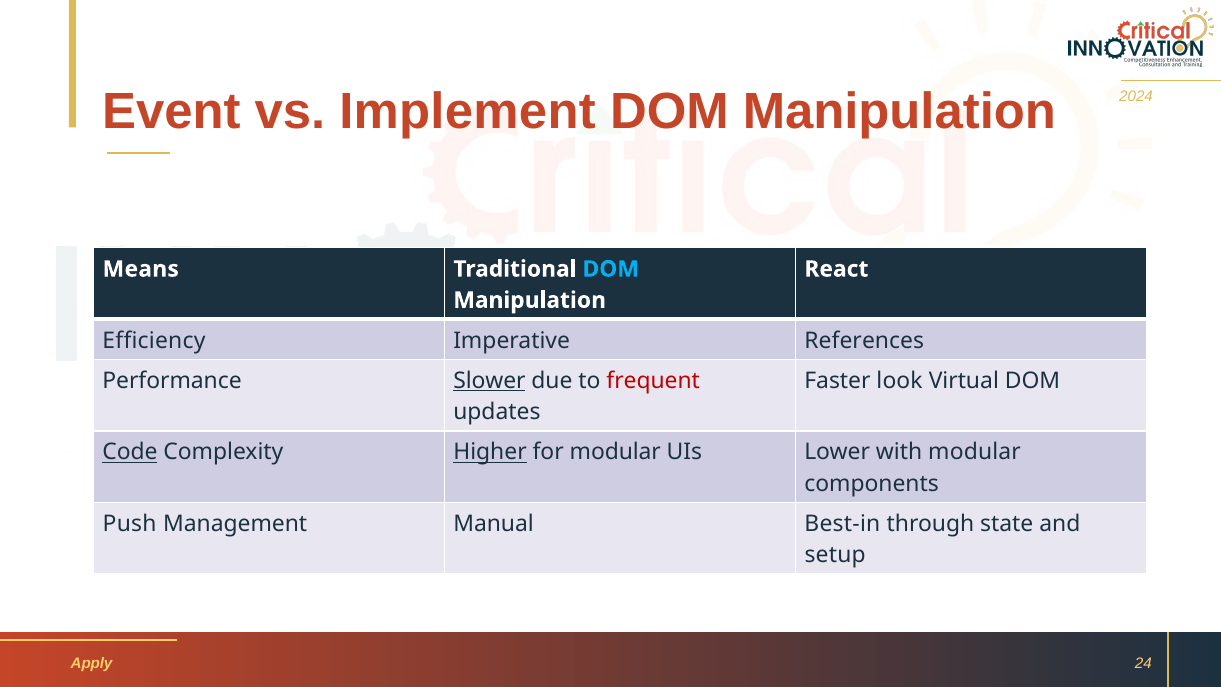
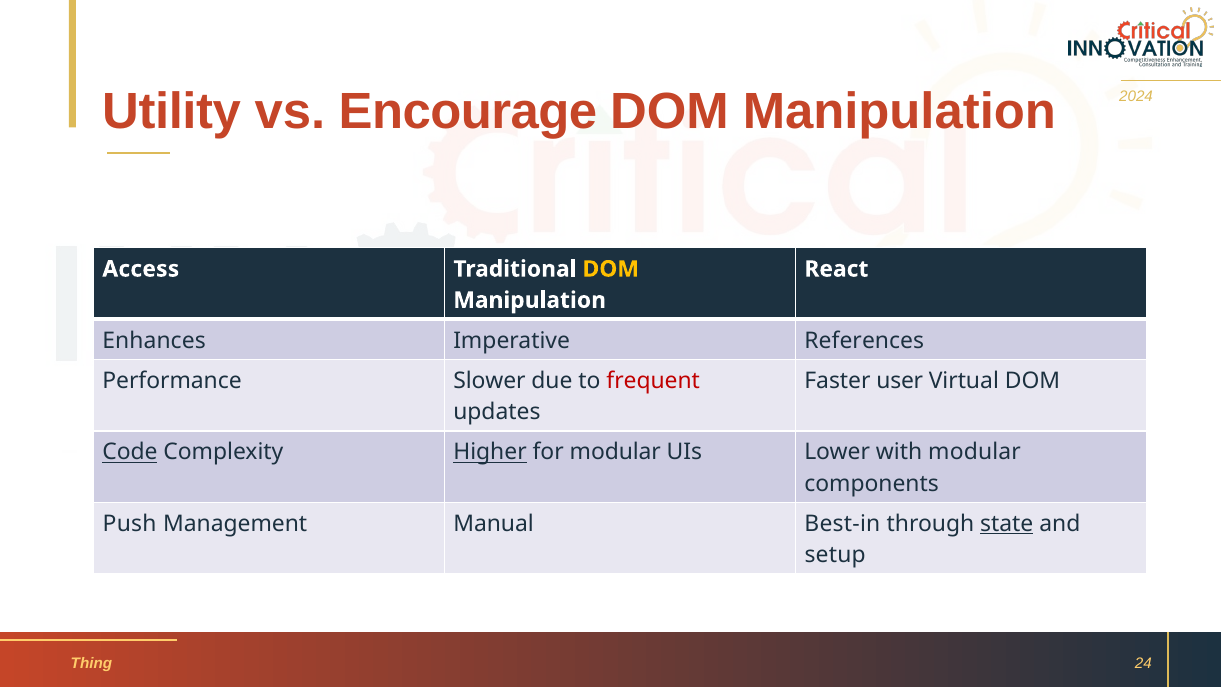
Event: Event -> Utility
Implement: Implement -> Encourage
Means: Means -> Access
DOM at (611, 269) colour: light blue -> yellow
Efficiency: Efficiency -> Enhances
Slower underline: present -> none
look: look -> user
state underline: none -> present
Apply: Apply -> Thing
